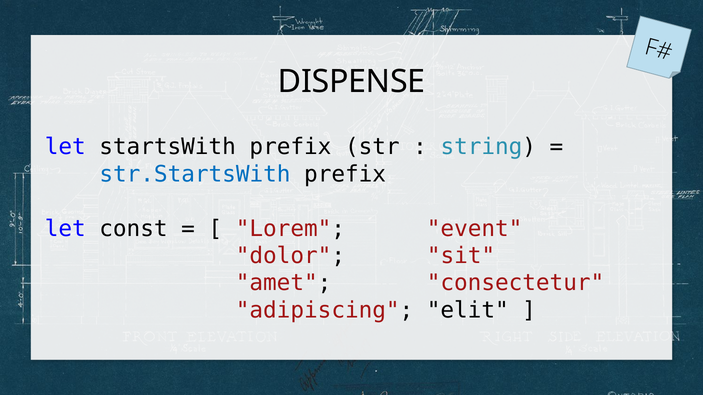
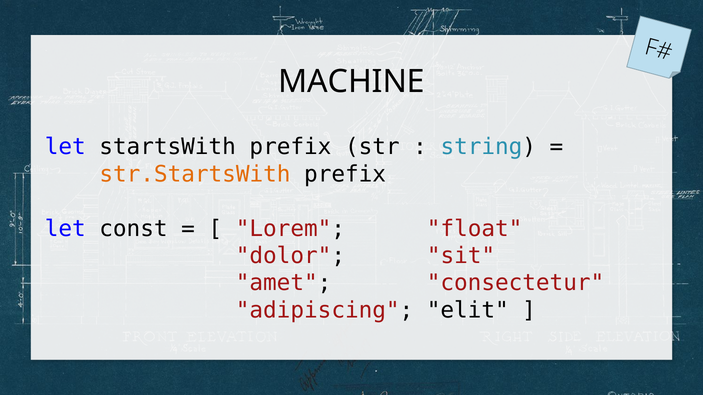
DISPENSE: DISPENSE -> MACHINE
str.StartsWith colour: blue -> orange
event: event -> float
